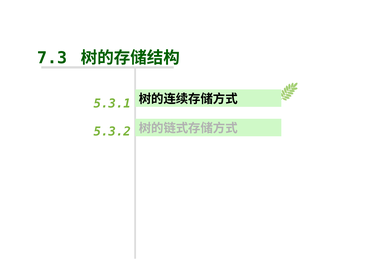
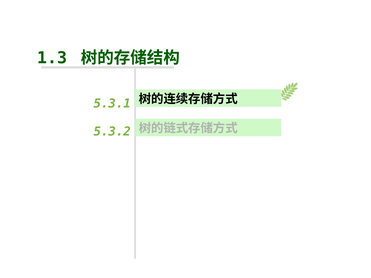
7.3: 7.3 -> 1.3
